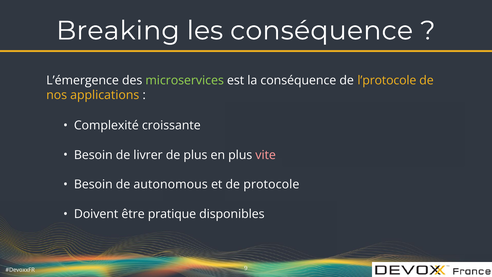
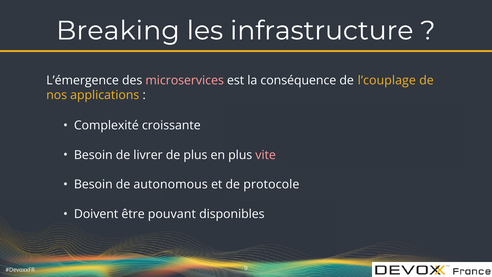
les conséquence: conséquence -> infrastructure
microservices colour: light green -> pink
l’protocole: l’protocole -> l’couplage
pratique: pratique -> pouvant
